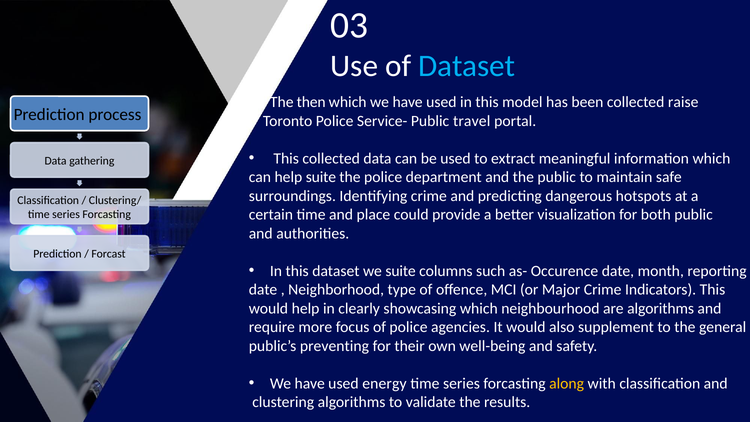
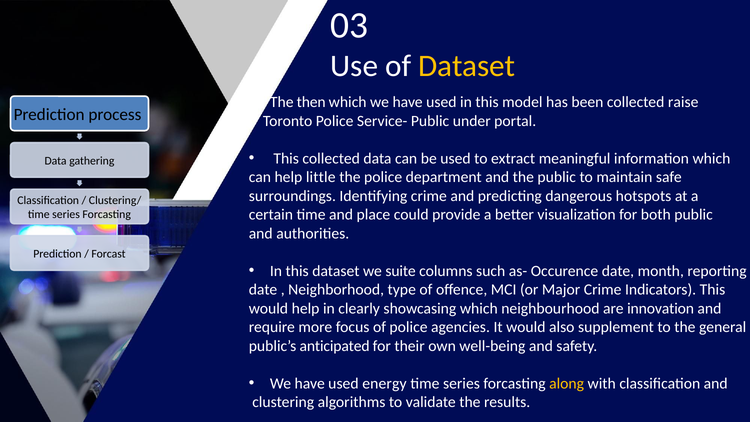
Dataset at (467, 66) colour: light blue -> yellow
travel: travel -> under
help suite: suite -> little
are algorithms: algorithms -> innovation
preventing: preventing -> anticipated
